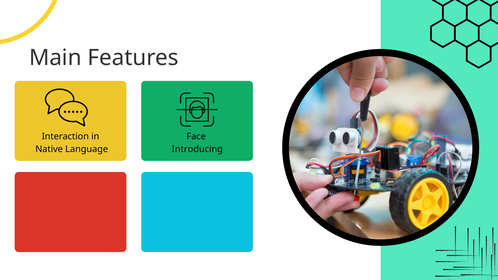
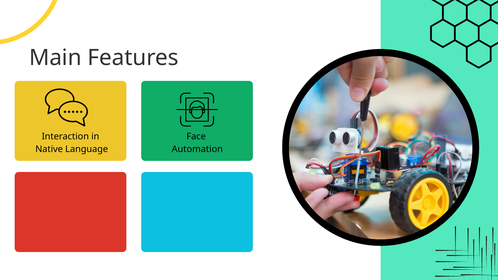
Introducing: Introducing -> Automation
